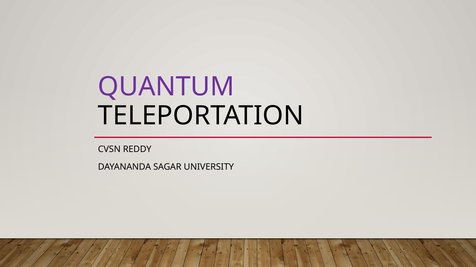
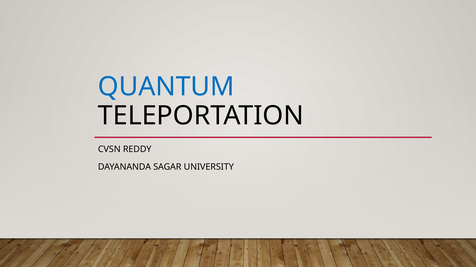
QUANTUM colour: purple -> blue
